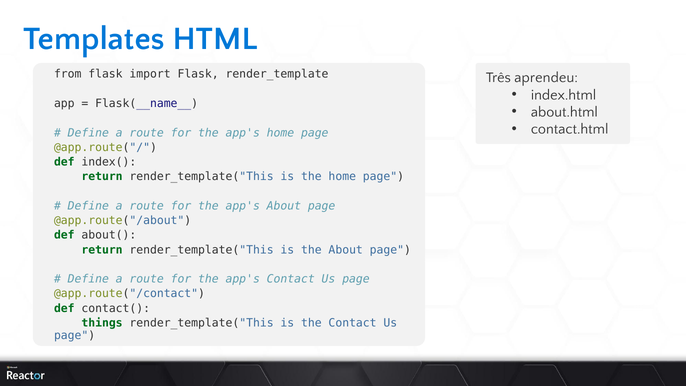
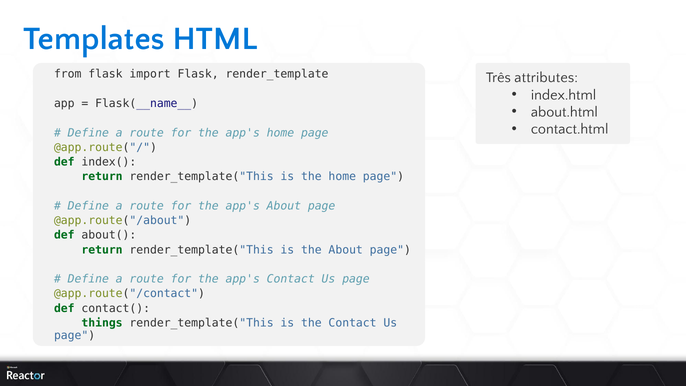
aprendeu: aprendeu -> attributes
